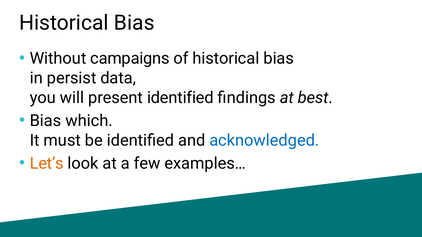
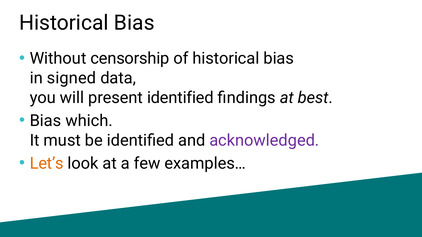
campaigns: campaigns -> censorship
persist: persist -> signed
acknowledged colour: blue -> purple
